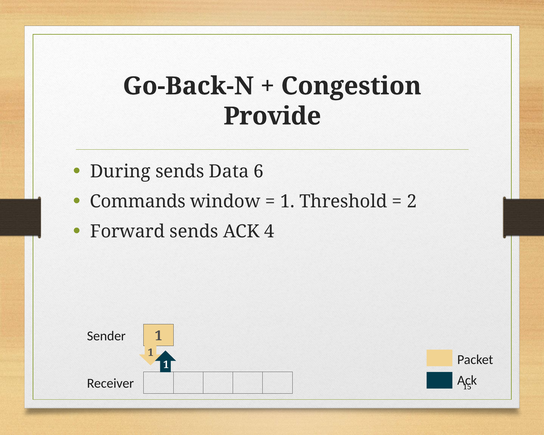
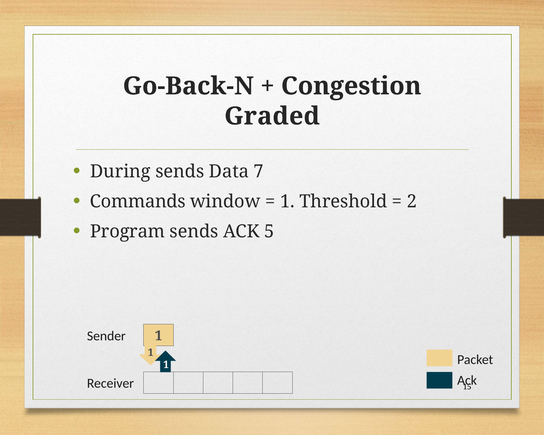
Provide: Provide -> Graded
6: 6 -> 7
Forward: Forward -> Program
4: 4 -> 5
